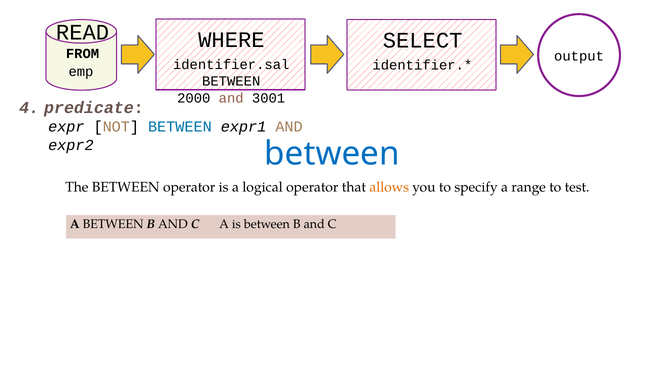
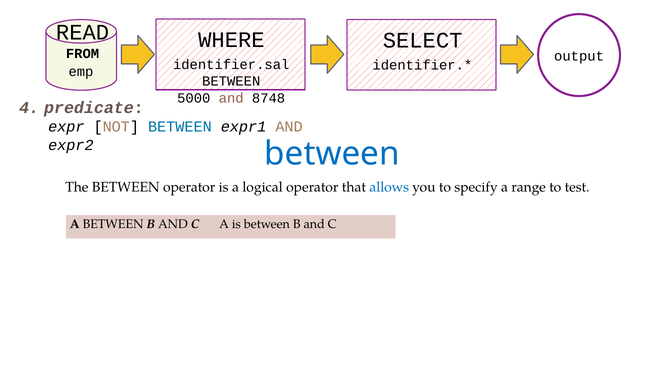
2000: 2000 -> 5000
3001: 3001 -> 8748
allows colour: orange -> blue
